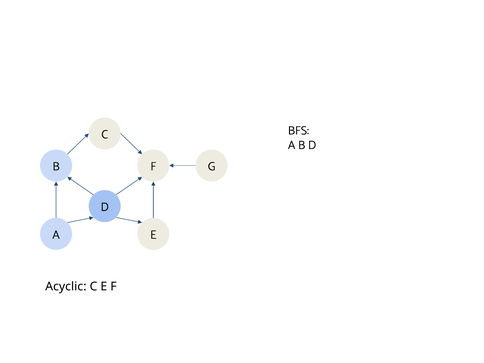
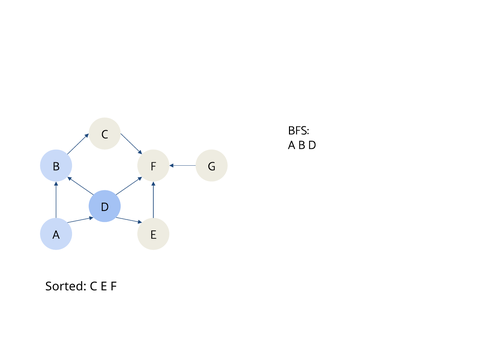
Acyclic: Acyclic -> Sorted
